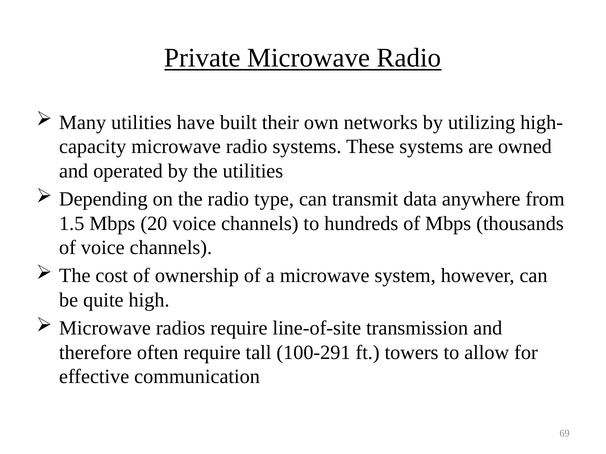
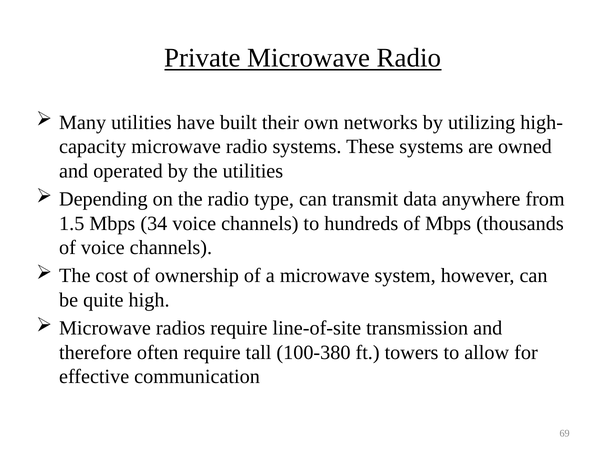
20: 20 -> 34
100-291: 100-291 -> 100-380
